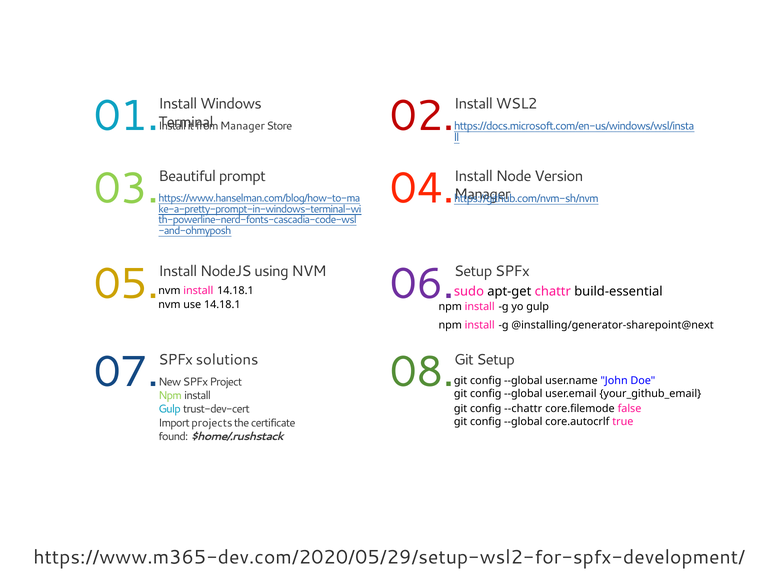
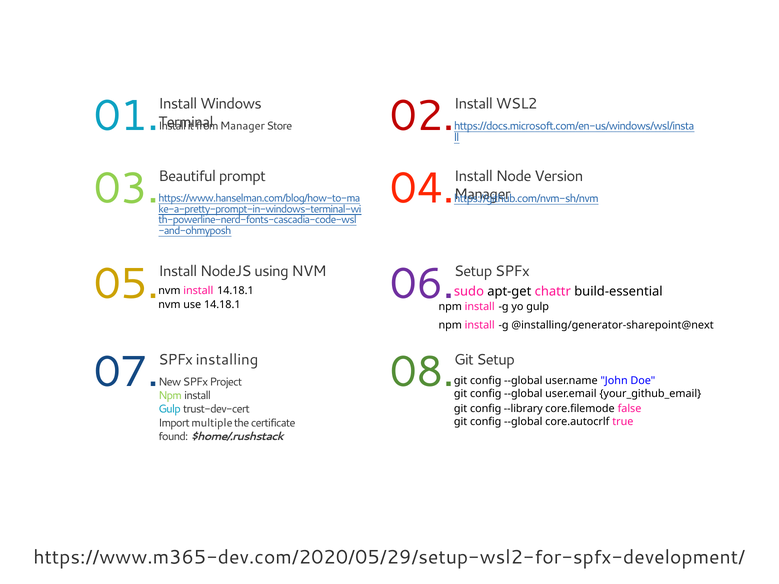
solutions: solutions -> installing
--chattr: --chattr -> --library
projects: projects -> multiple
